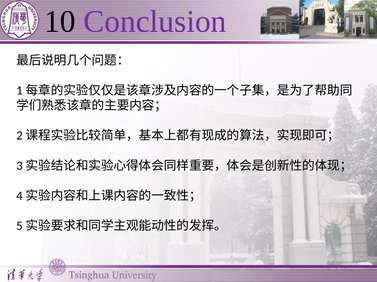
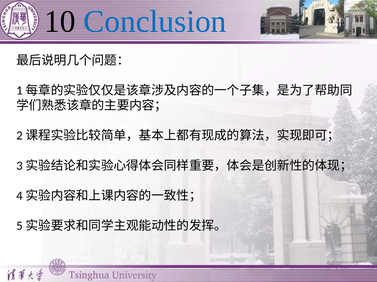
Conclusion colour: purple -> blue
